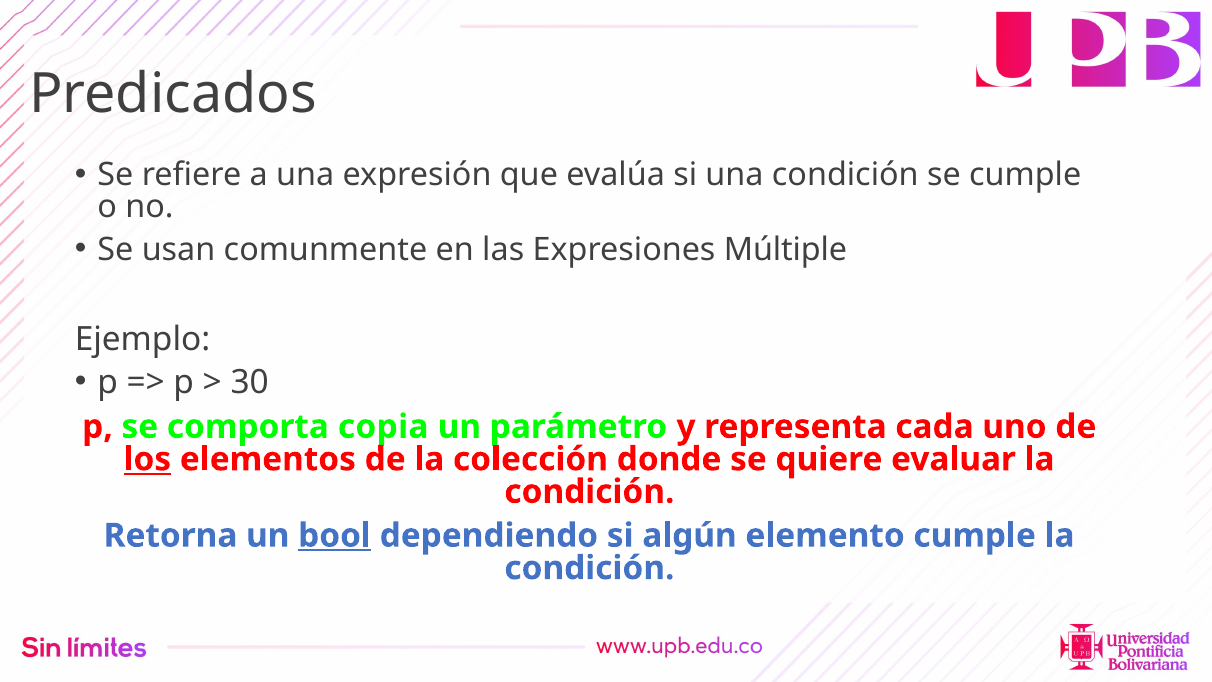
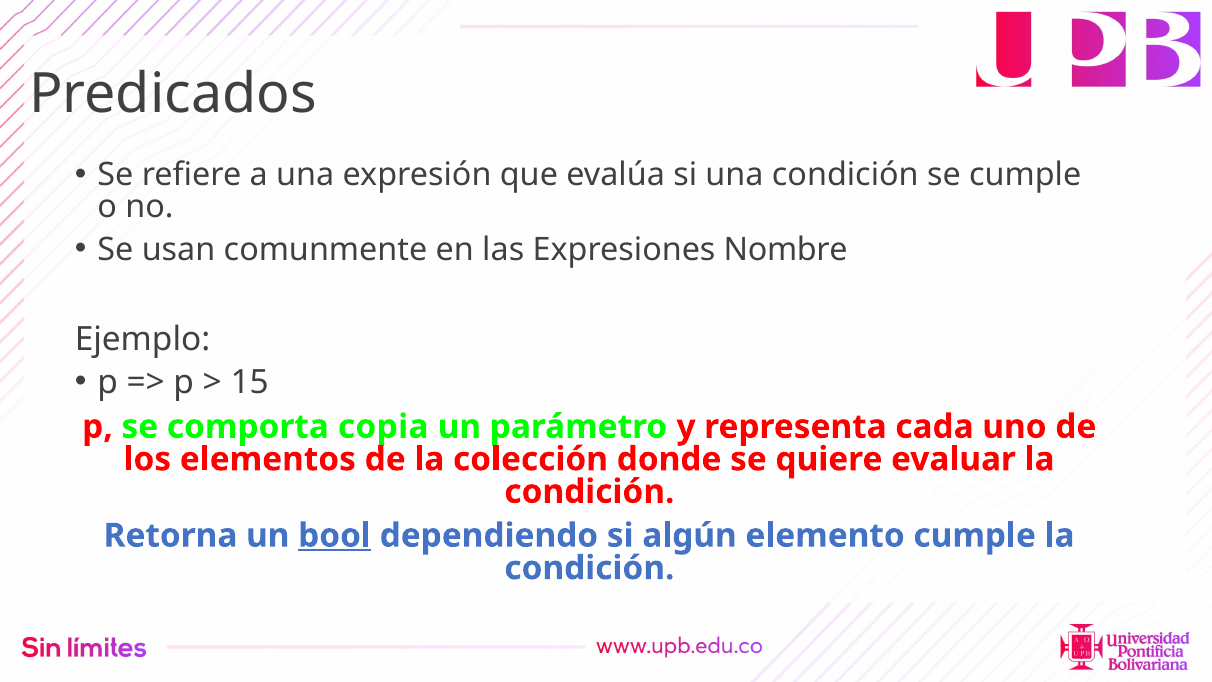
Múltiple: Múltiple -> Nombre
30: 30 -> 15
los underline: present -> none
